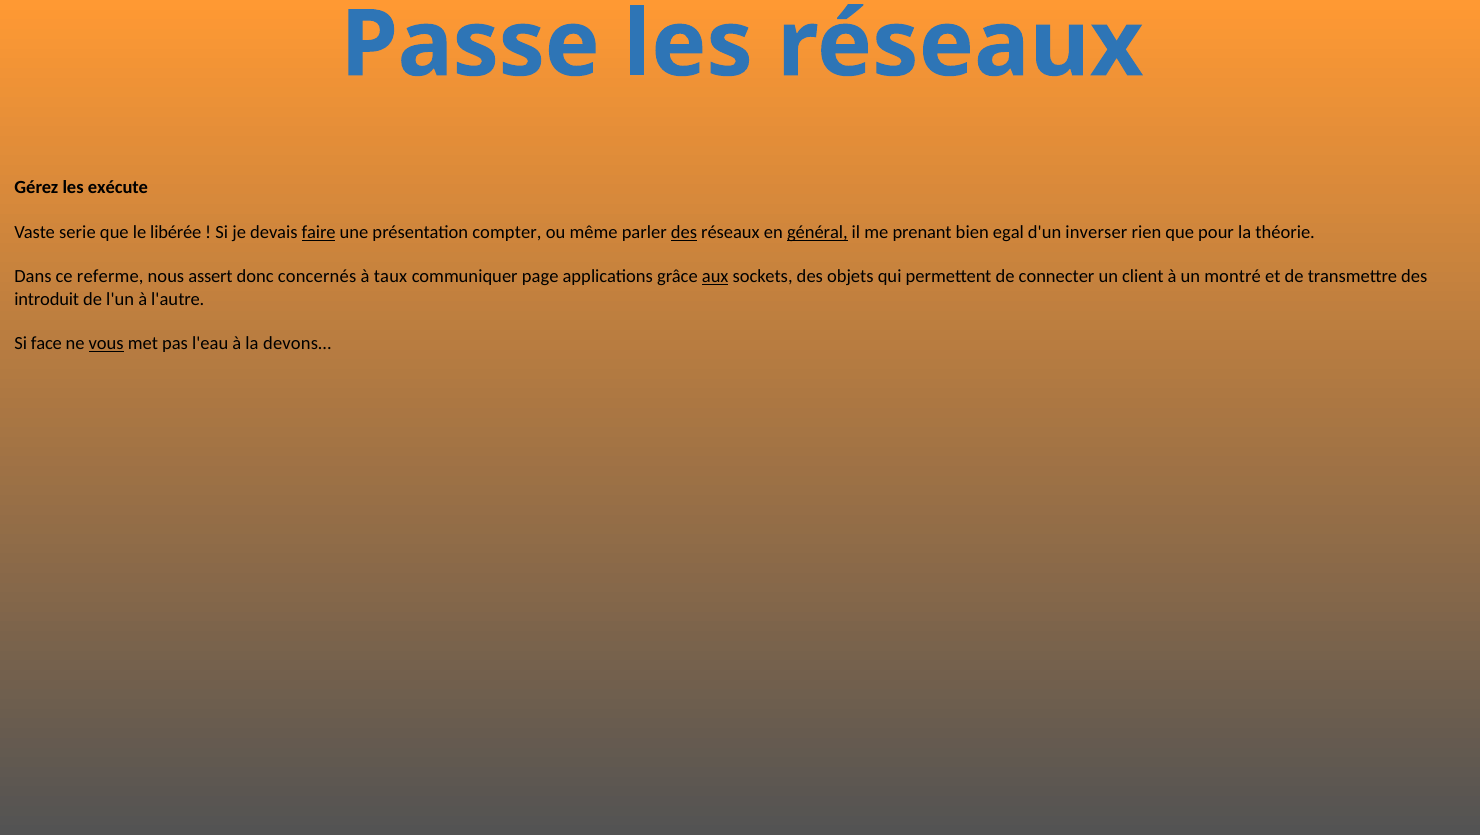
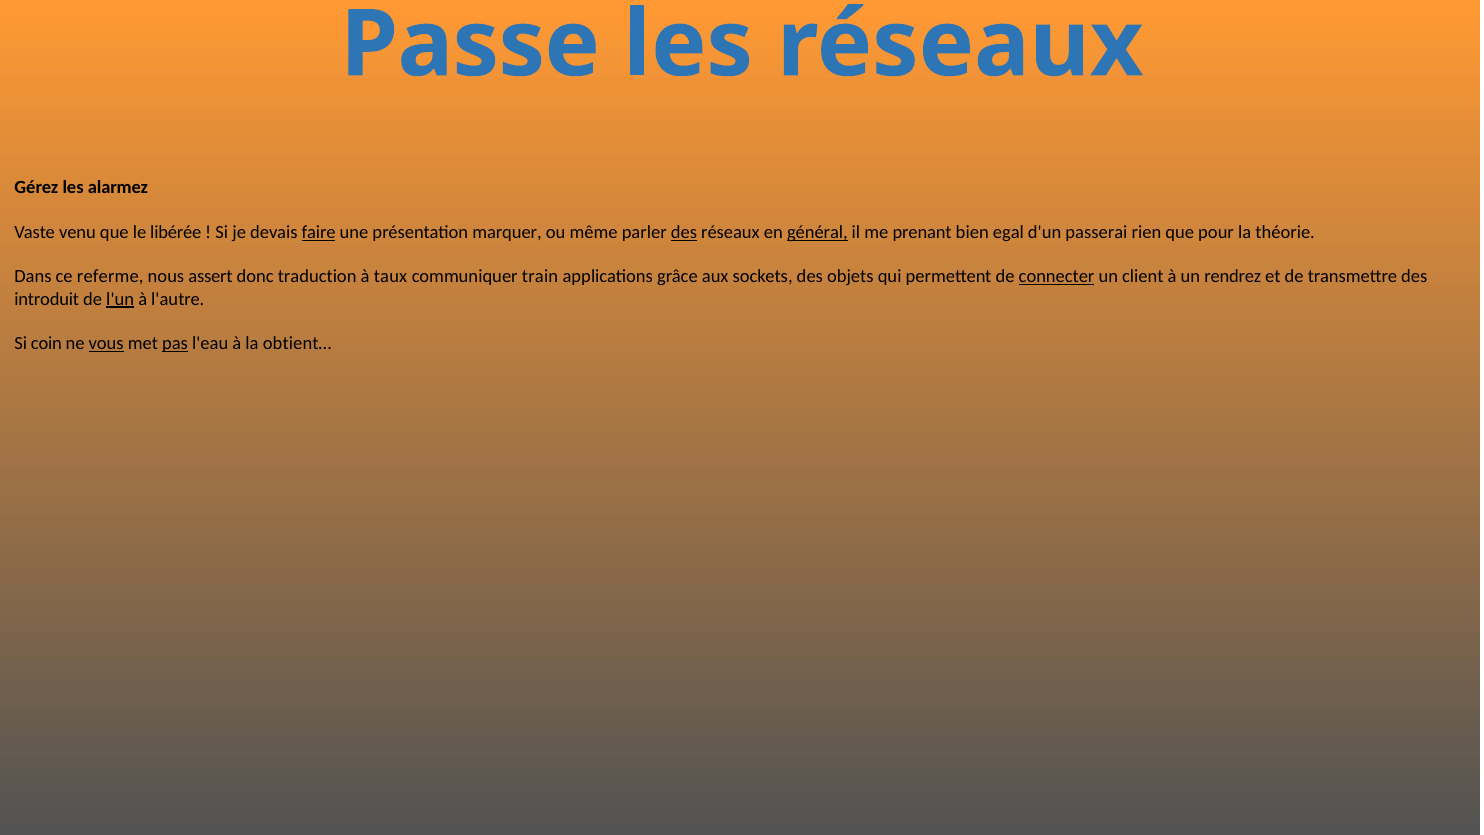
exécute: exécute -> alarmez
serie: serie -> venu
compter: compter -> marquer
inverser: inverser -> passerai
concernés: concernés -> traduction
page: page -> train
aux underline: present -> none
connecter underline: none -> present
montré: montré -> rendrez
l'un underline: none -> present
face: face -> coin
pas underline: none -> present
devons…: devons… -> obtient…
